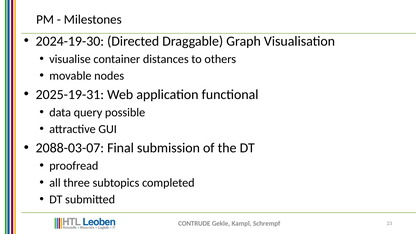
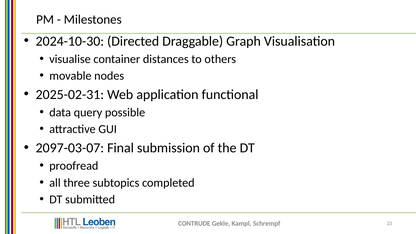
2024-19-30: 2024-19-30 -> 2024-10-30
2025-19-31: 2025-19-31 -> 2025-02-31
2088-03-07: 2088-03-07 -> 2097-03-07
